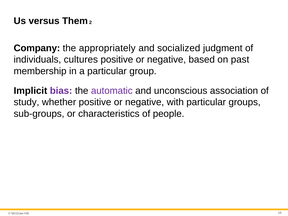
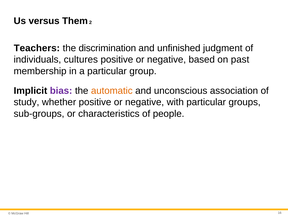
Company: Company -> Teachers
appropriately: appropriately -> discrimination
socialized: socialized -> unfinished
automatic colour: purple -> orange
